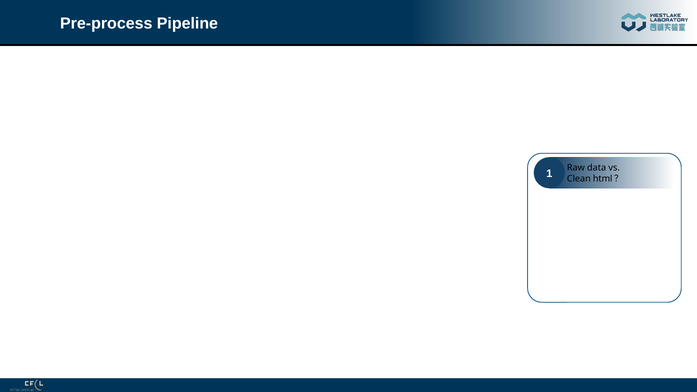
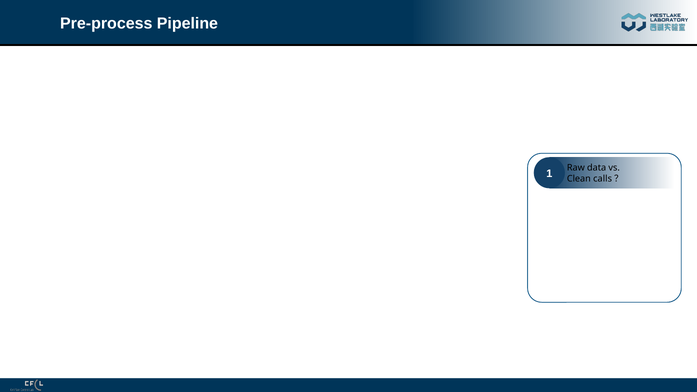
html: html -> calls
